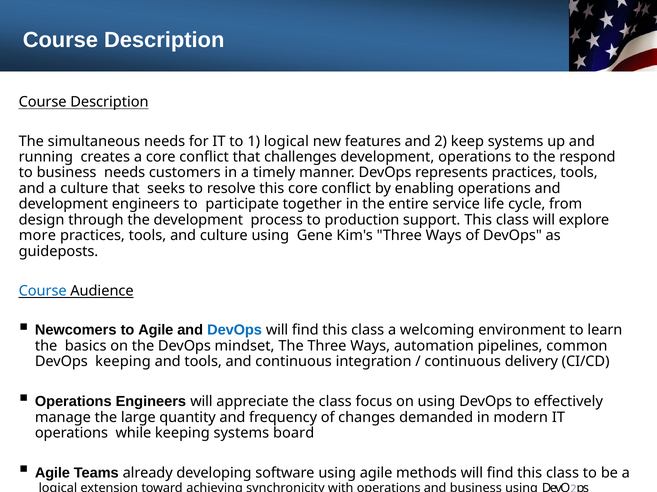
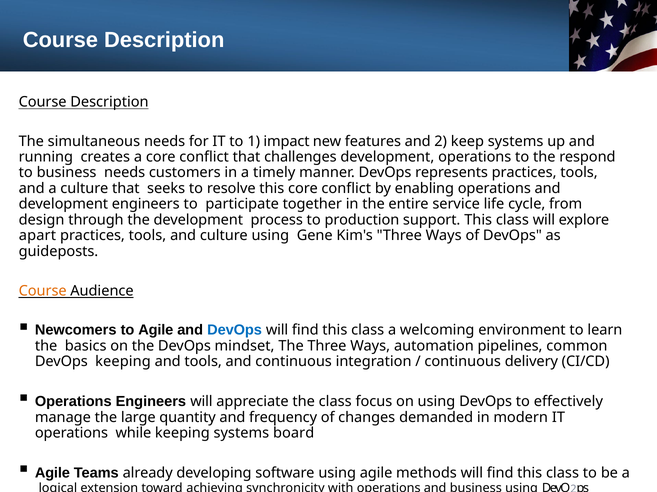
1 logical: logical -> impact
more: more -> apart
Course at (43, 291) colour: blue -> orange
